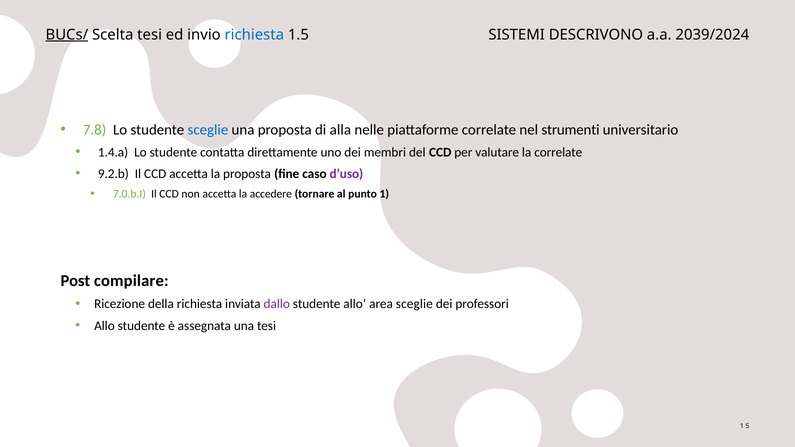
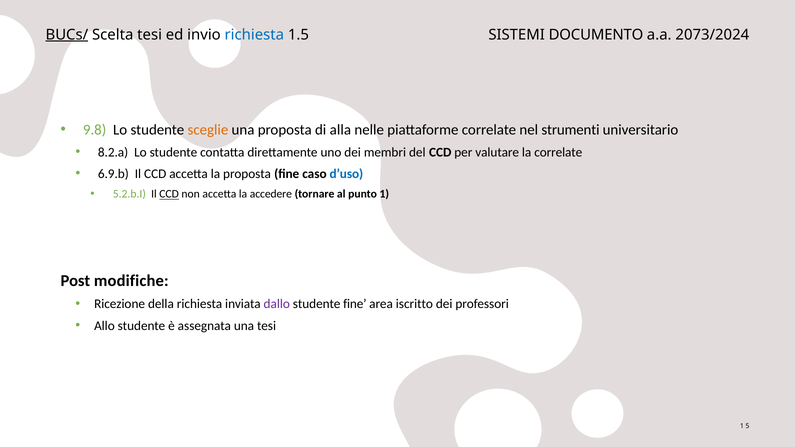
DESCRIVONO: DESCRIVONO -> DOCUMENTO
2039/2024: 2039/2024 -> 2073/2024
7.8: 7.8 -> 9.8
sceglie at (208, 130) colour: blue -> orange
1.4.a: 1.4.a -> 8.2.a
9.2.b: 9.2.b -> 6.9.b
d’uso colour: purple -> blue
7.0.b.I: 7.0.b.I -> 5.2.b.I
CCD at (169, 194) underline: none -> present
compilare: compilare -> modifiche
studente allo: allo -> fine
area sceglie: sceglie -> iscritto
